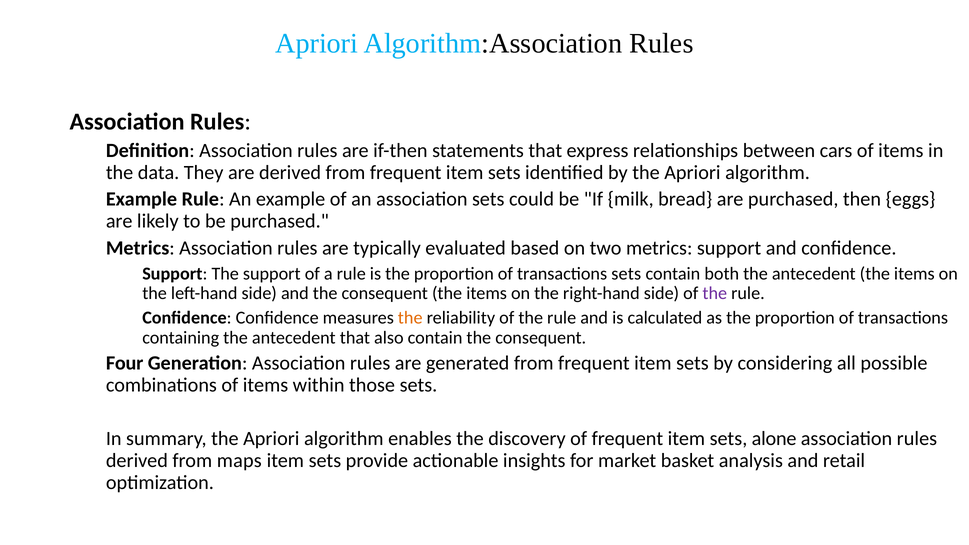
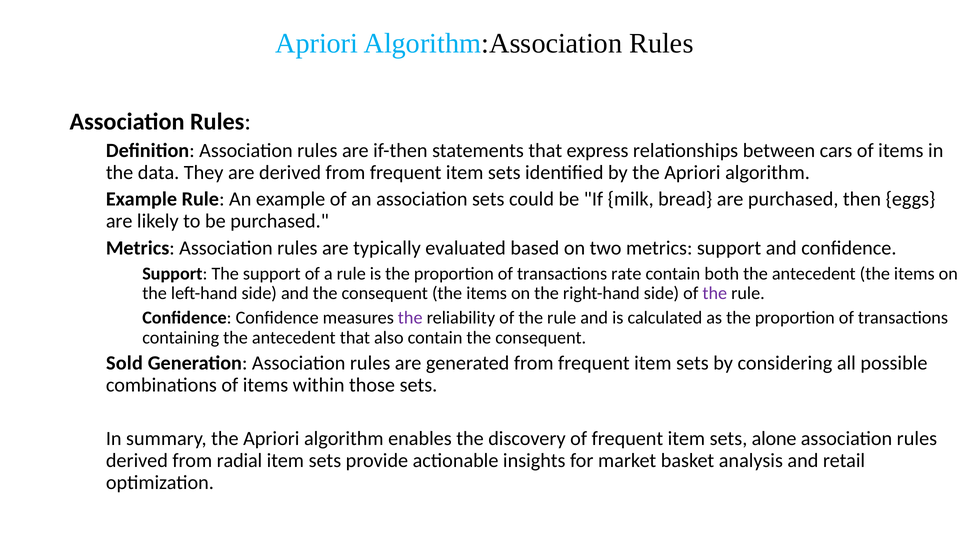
transactions sets: sets -> rate
the at (410, 318) colour: orange -> purple
Four: Four -> Sold
maps: maps -> radial
